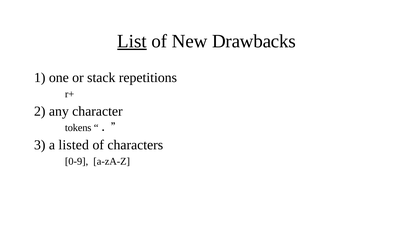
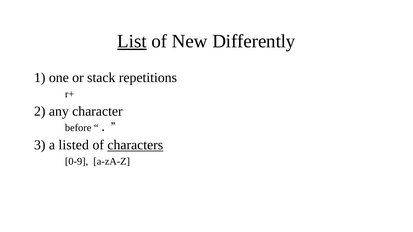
Drawbacks: Drawbacks -> Differently
tokens: tokens -> before
characters underline: none -> present
